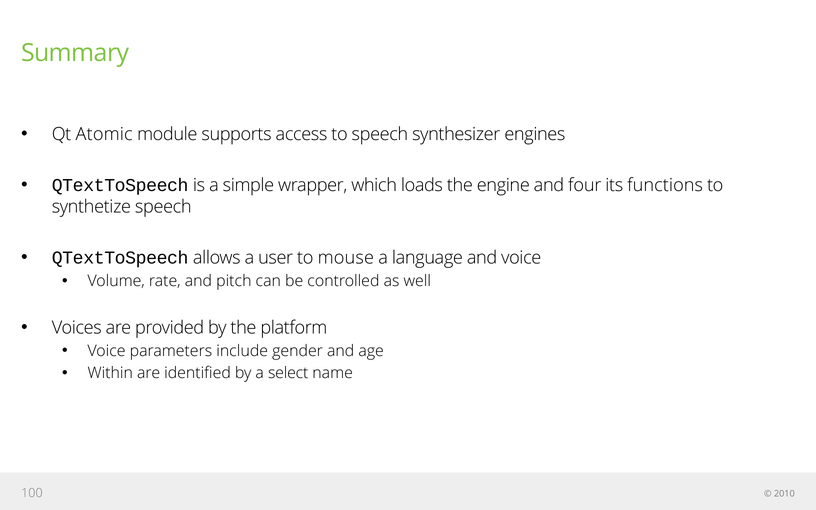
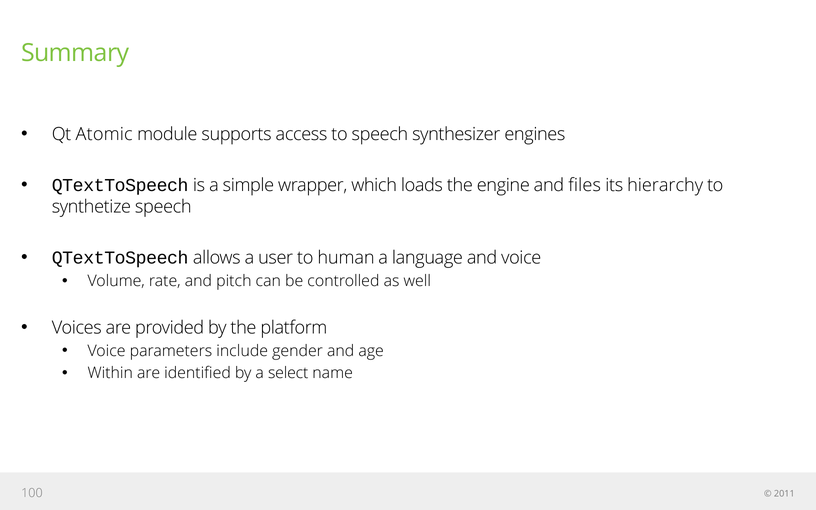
four: four -> files
functions: functions -> hierarchy
mouse: mouse -> human
2010: 2010 -> 2011
